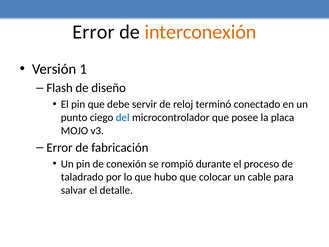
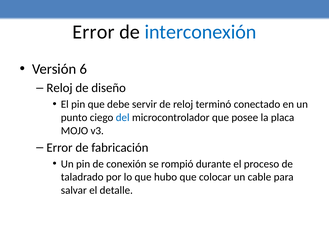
interconexión colour: orange -> blue
1: 1 -> 6
Flash at (60, 88): Flash -> Reloj
